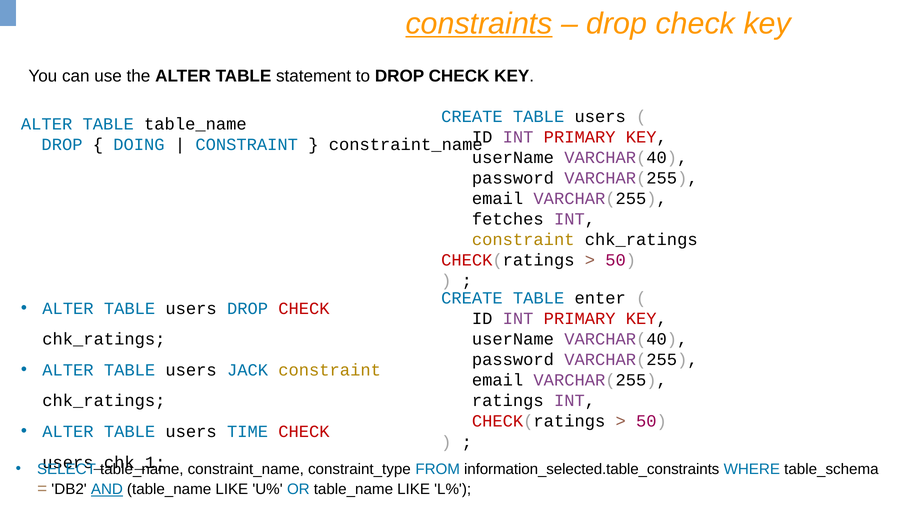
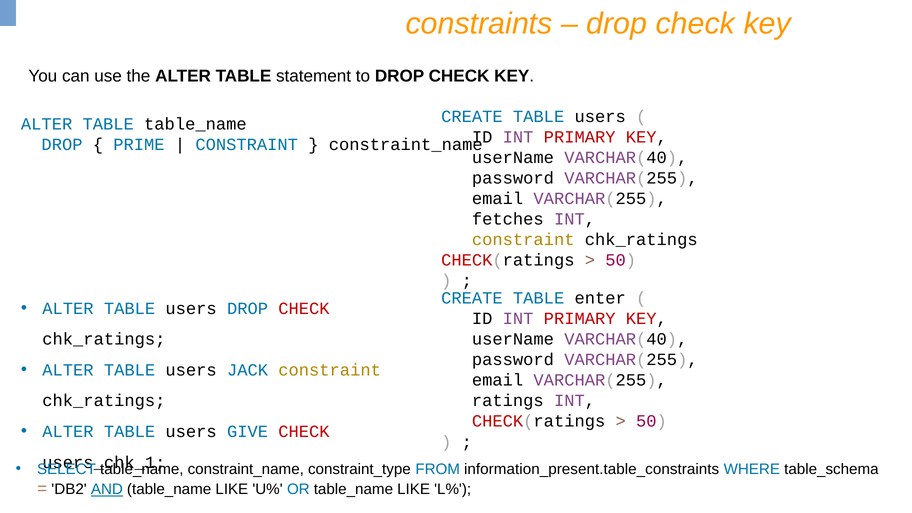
constraints underline: present -> none
DOING: DOING -> PRIME
TIME: TIME -> GIVE
information_selected.table_constraints: information_selected.table_constraints -> information_present.table_constraints
